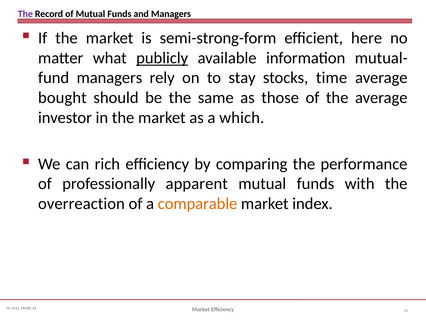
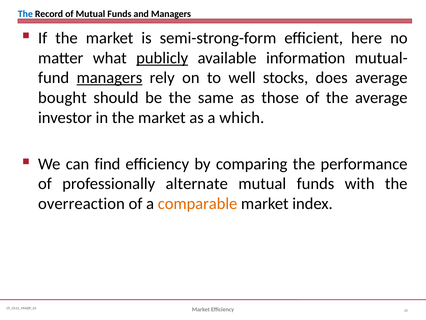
The at (25, 14) colour: purple -> blue
managers at (109, 78) underline: none -> present
stay: stay -> well
time: time -> does
rich: rich -> find
apparent: apparent -> alternate
